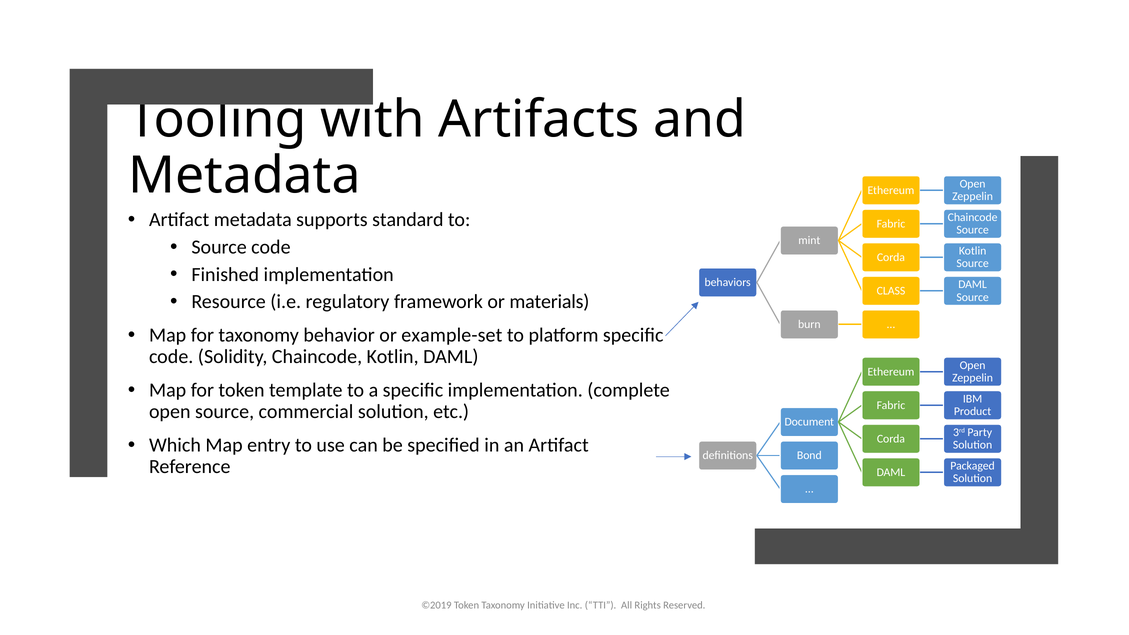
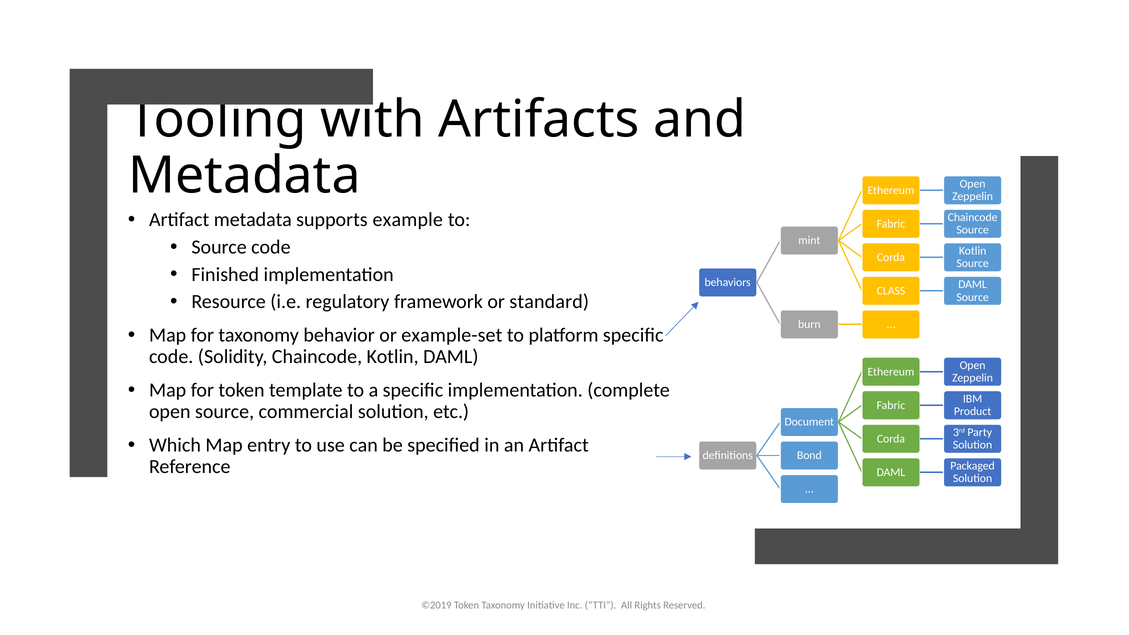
standard: standard -> example
materials: materials -> standard
